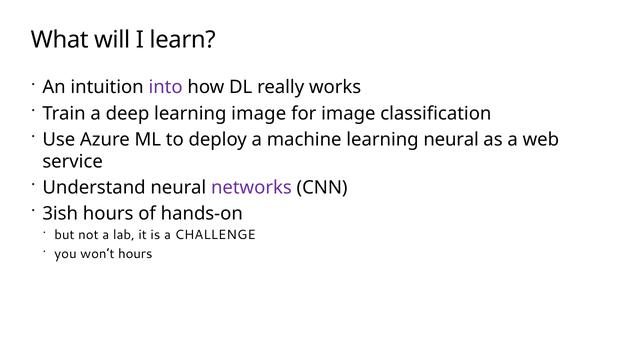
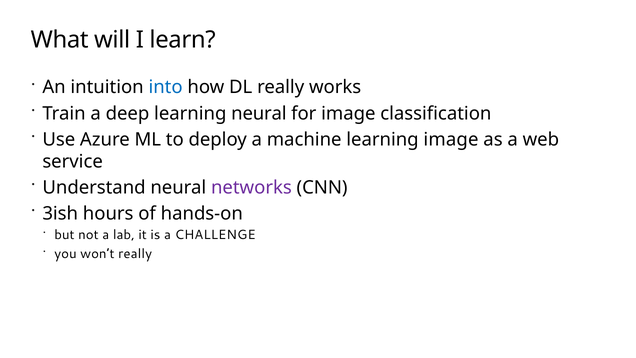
into colour: purple -> blue
learning image: image -> neural
learning neural: neural -> image
won’t hours: hours -> really
